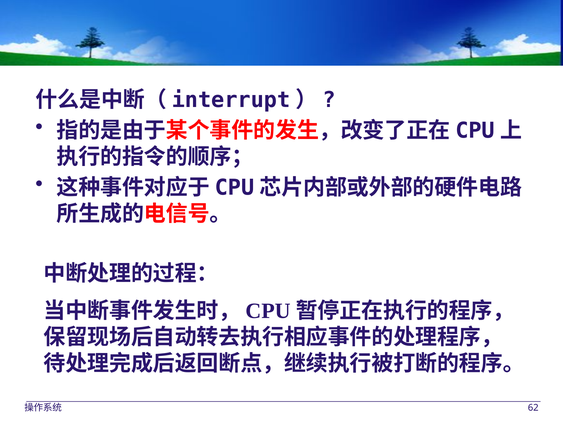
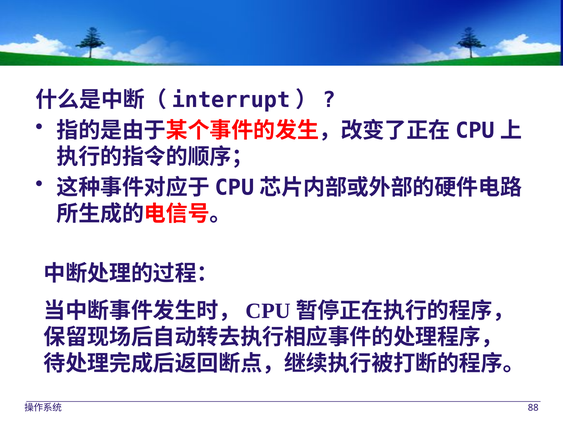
62: 62 -> 88
